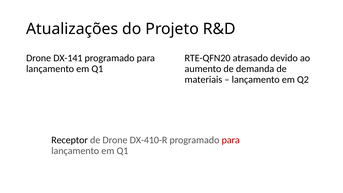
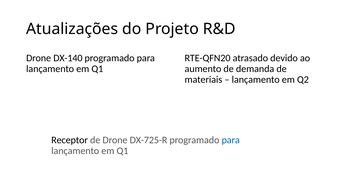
DX-141: DX-141 -> DX-140
DX-410-R: DX-410-R -> DX-725-R
para at (231, 140) colour: red -> blue
